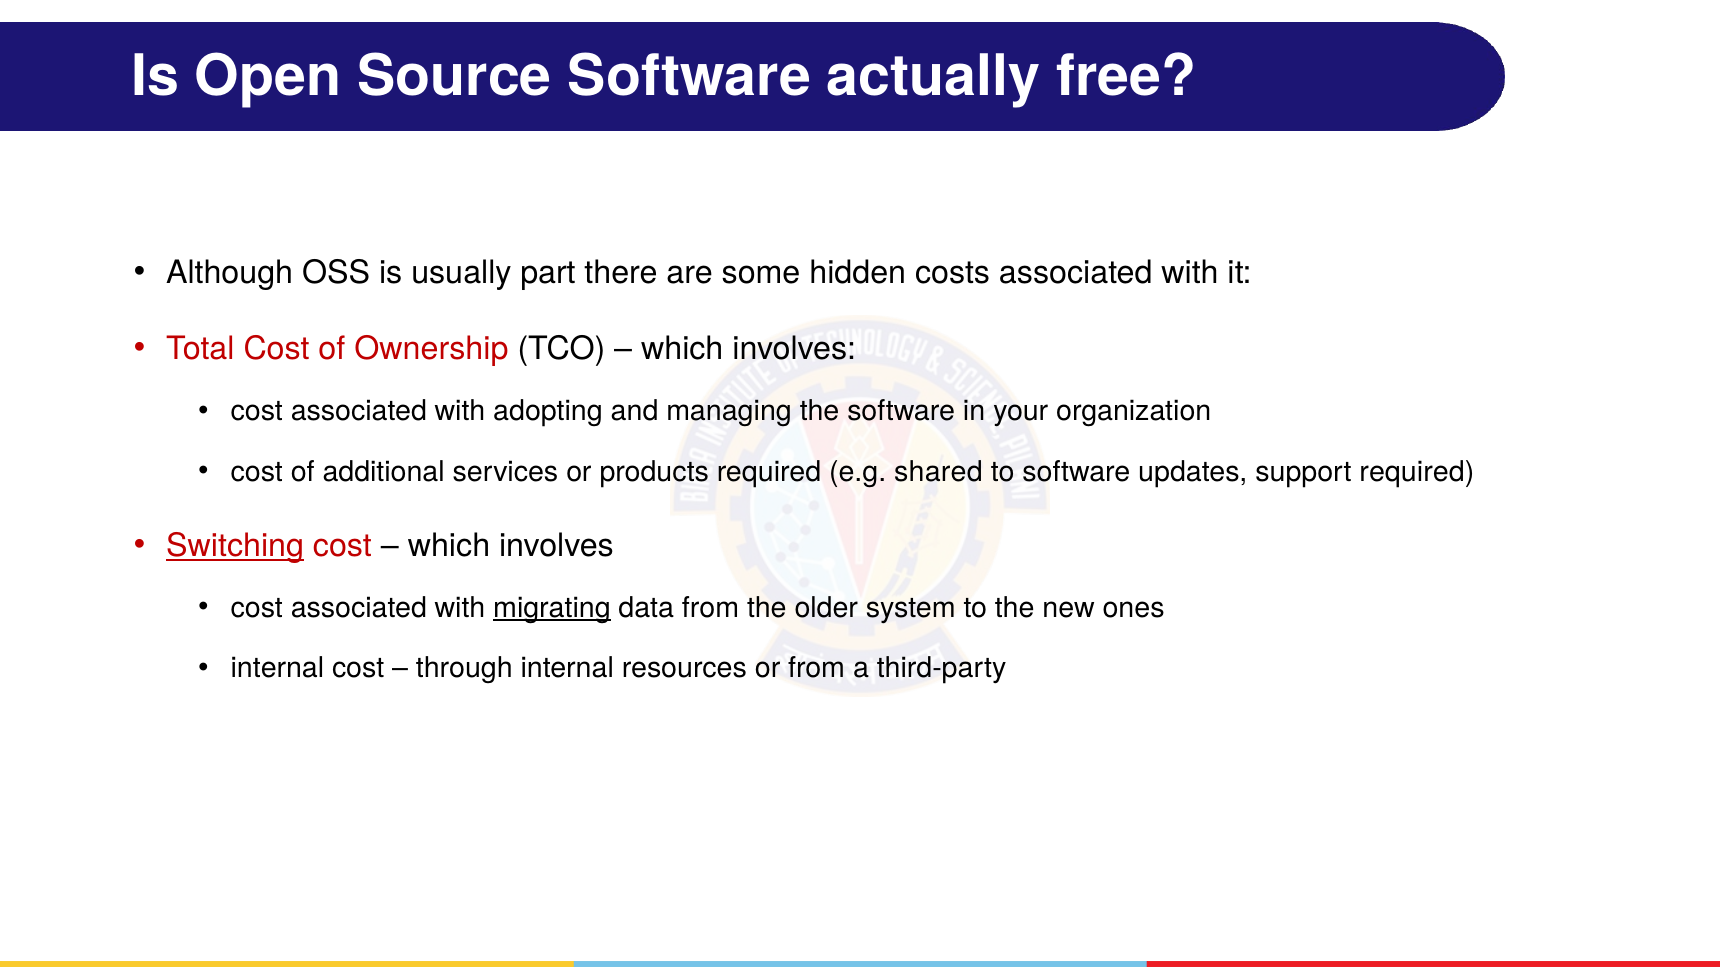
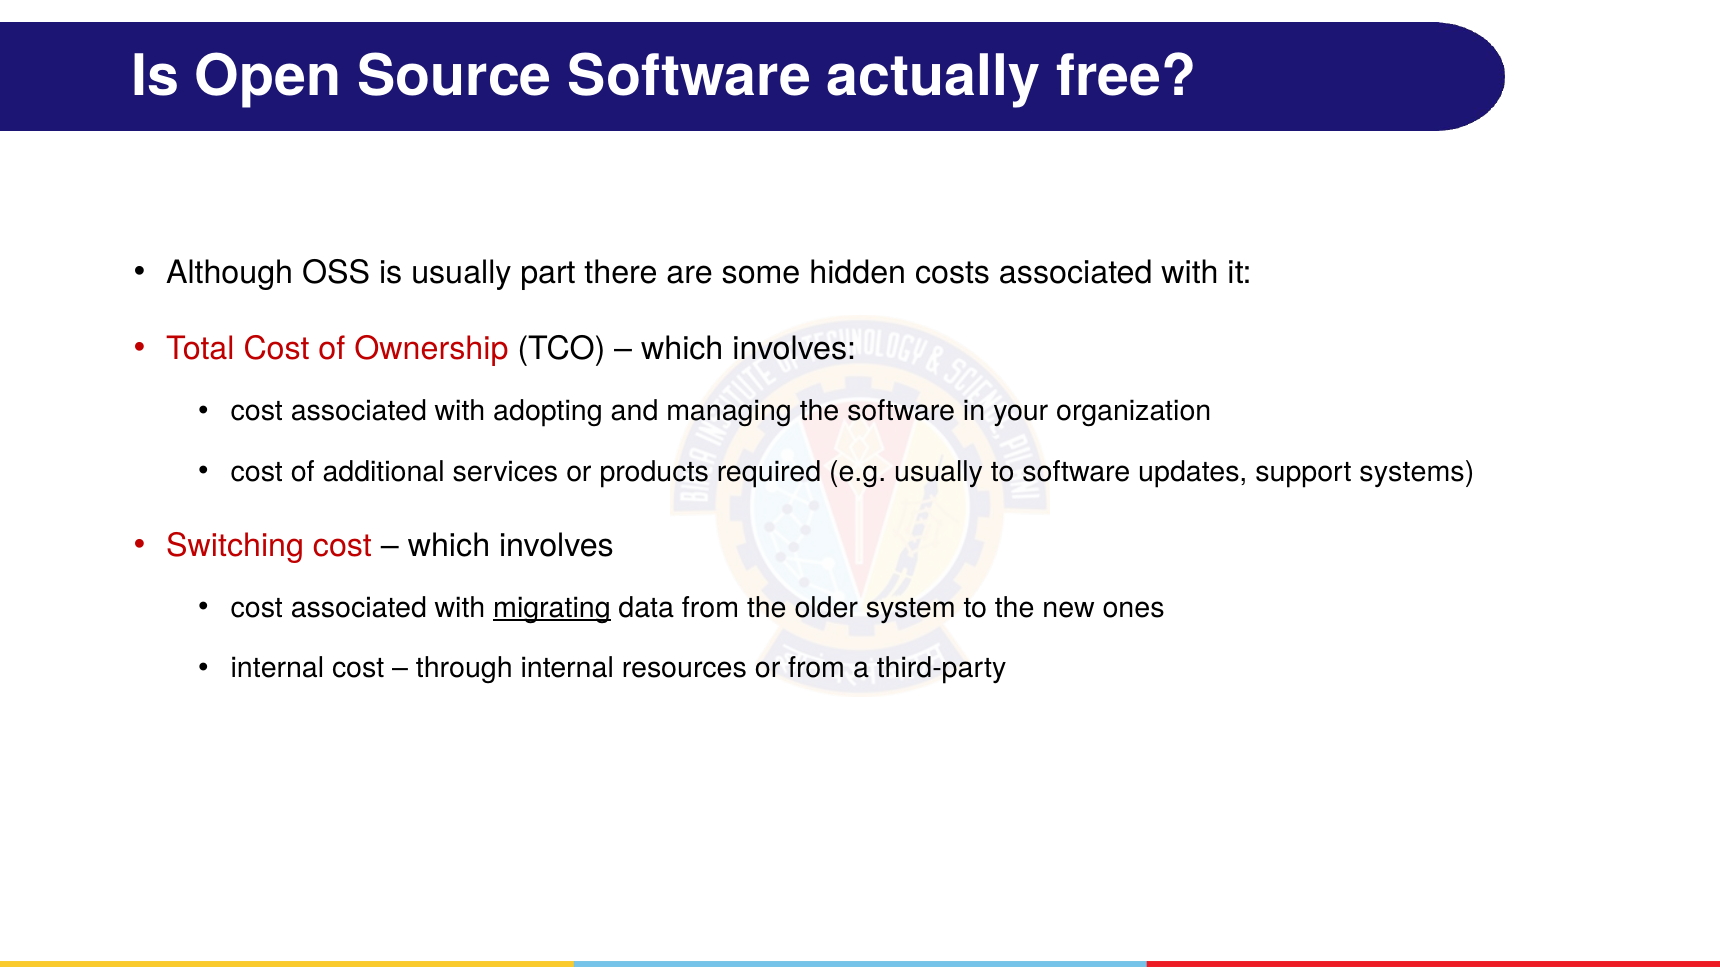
e.g shared: shared -> usually
support required: required -> systems
Switching underline: present -> none
